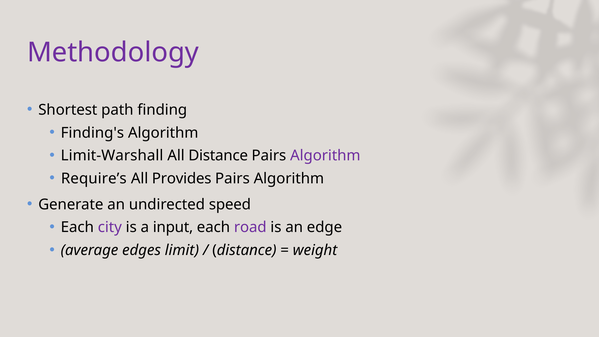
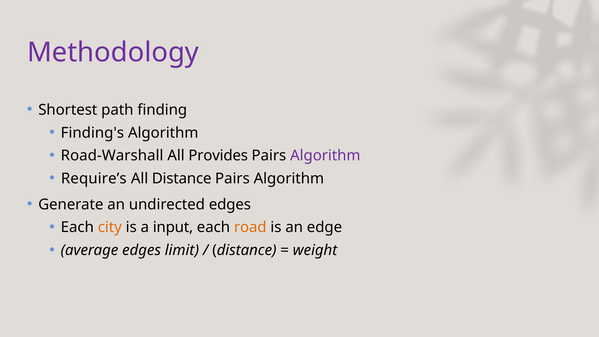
Limit-Warshall: Limit-Warshall -> Road-Warshall
All Distance: Distance -> Provides
All Provides: Provides -> Distance
undirected speed: speed -> edges
city colour: purple -> orange
road colour: purple -> orange
